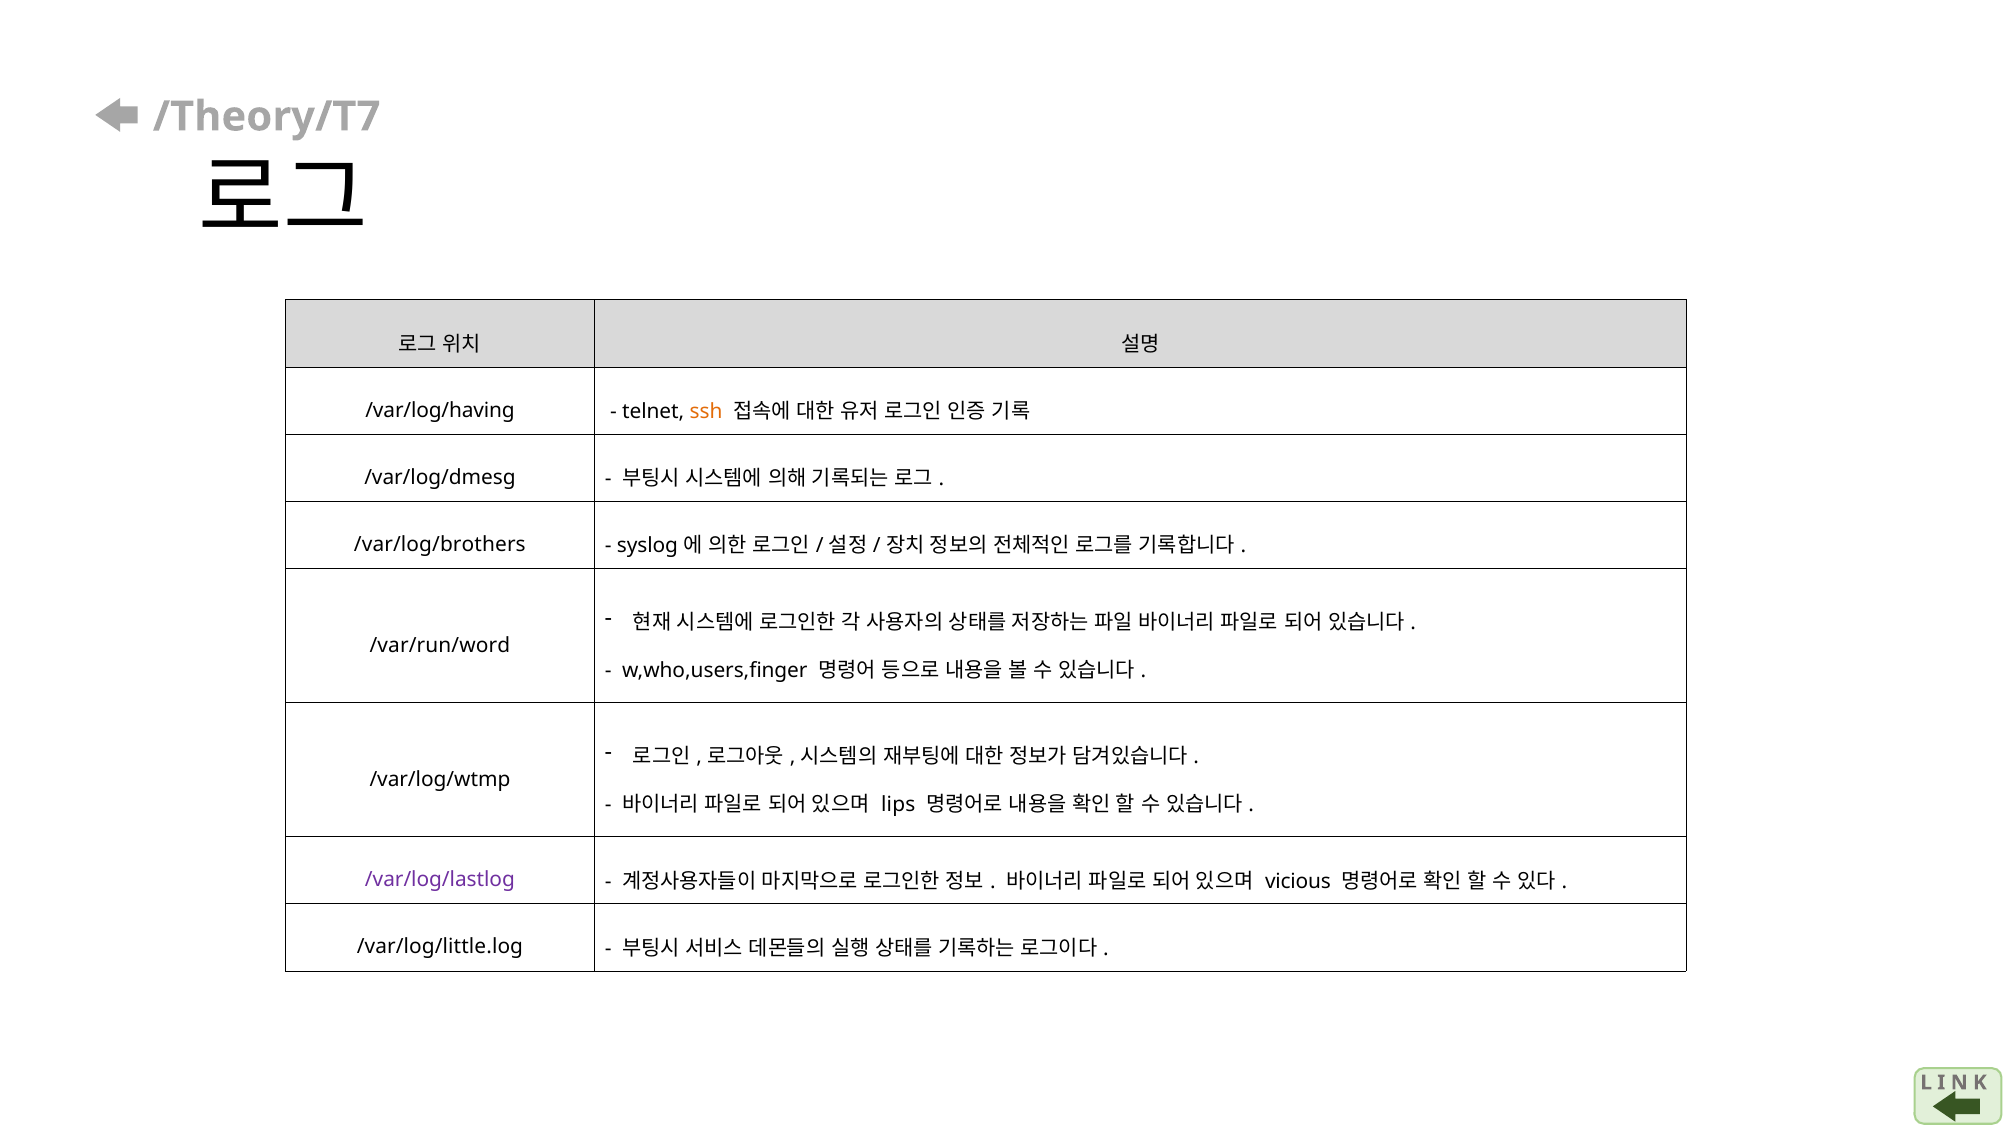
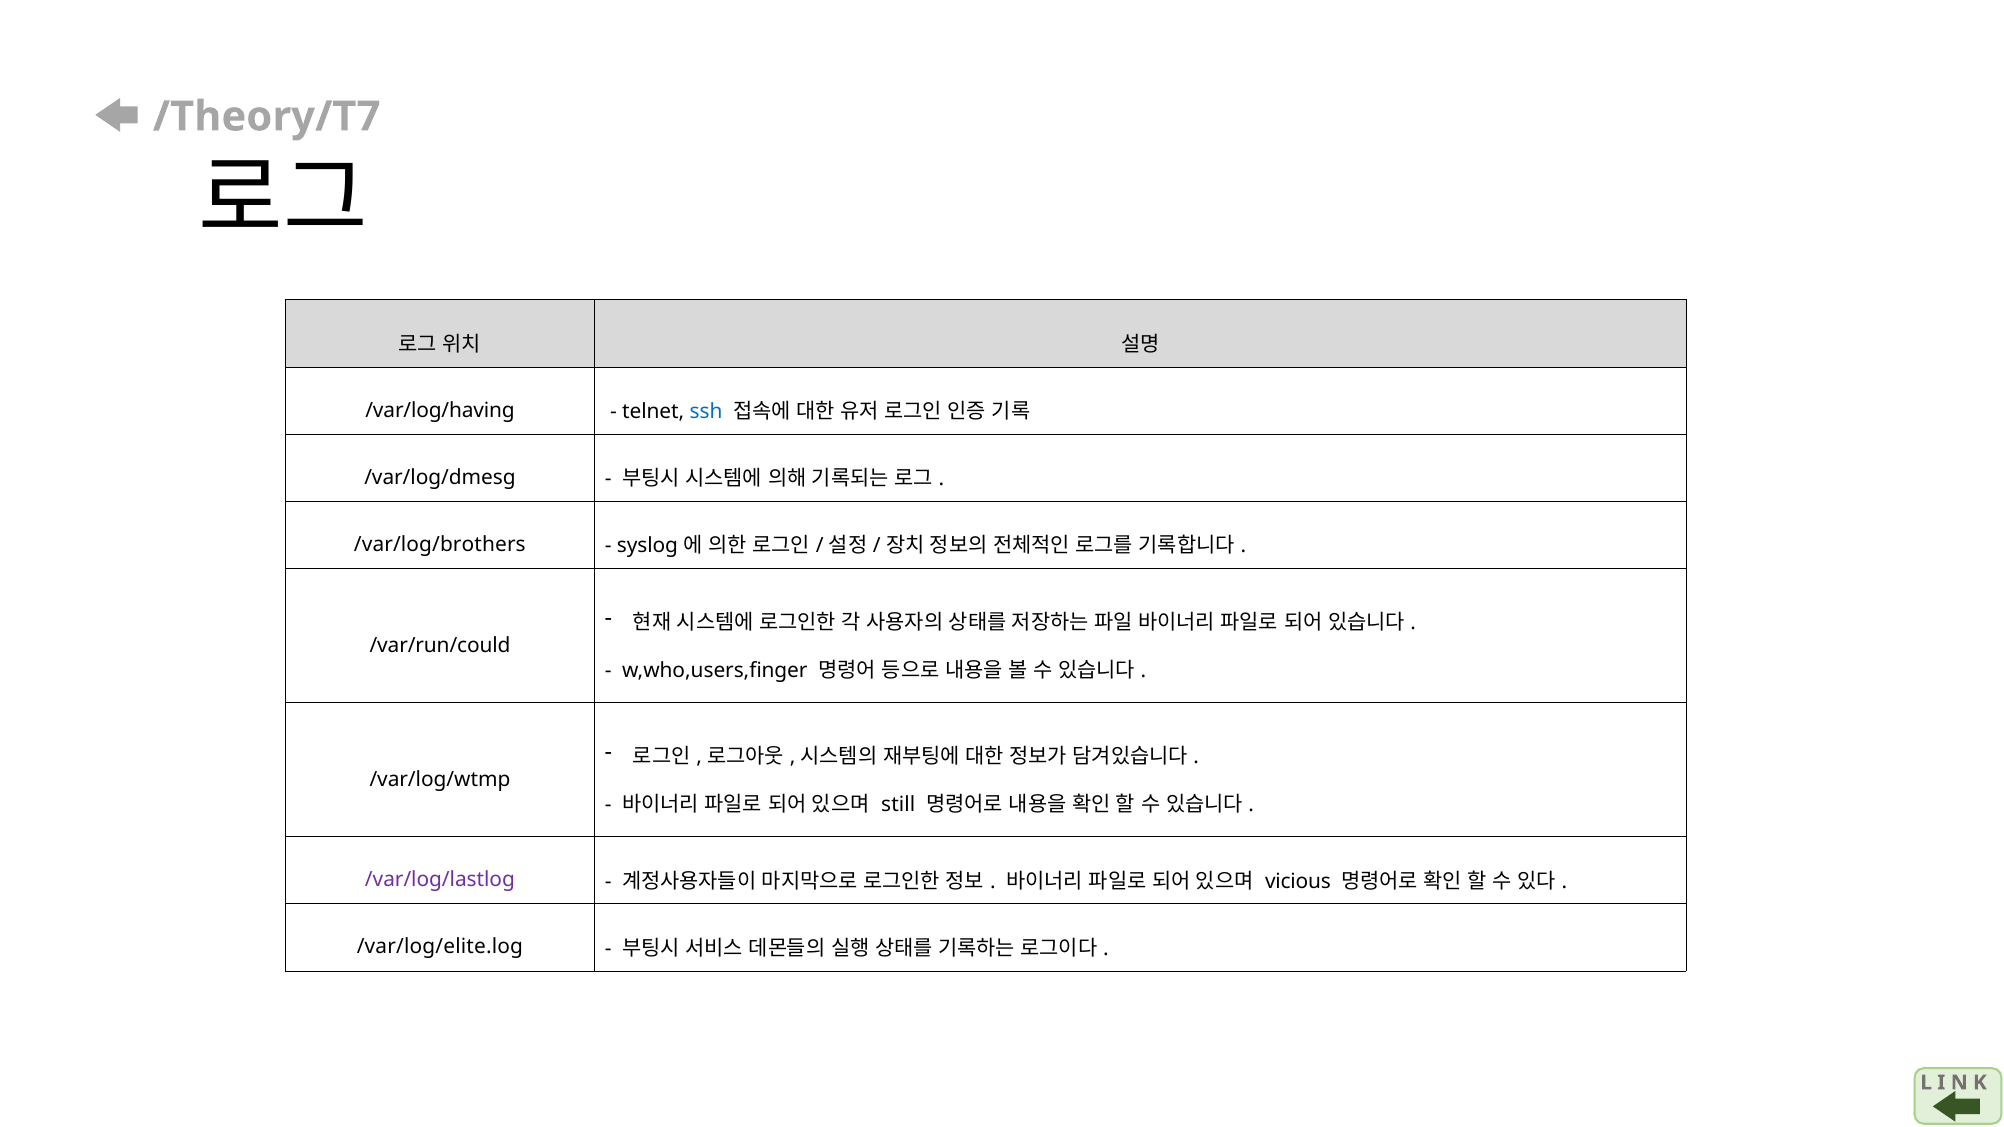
ssh colour: orange -> blue
/var/run/word: /var/run/word -> /var/run/could
lips: lips -> still
/var/log/little.log: /var/log/little.log -> /var/log/elite.log
